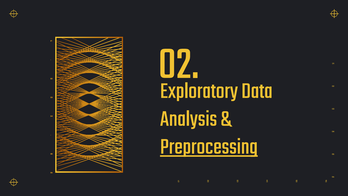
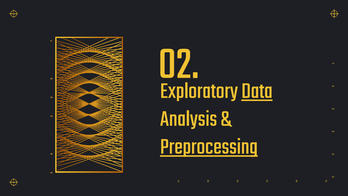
Data underline: none -> present
